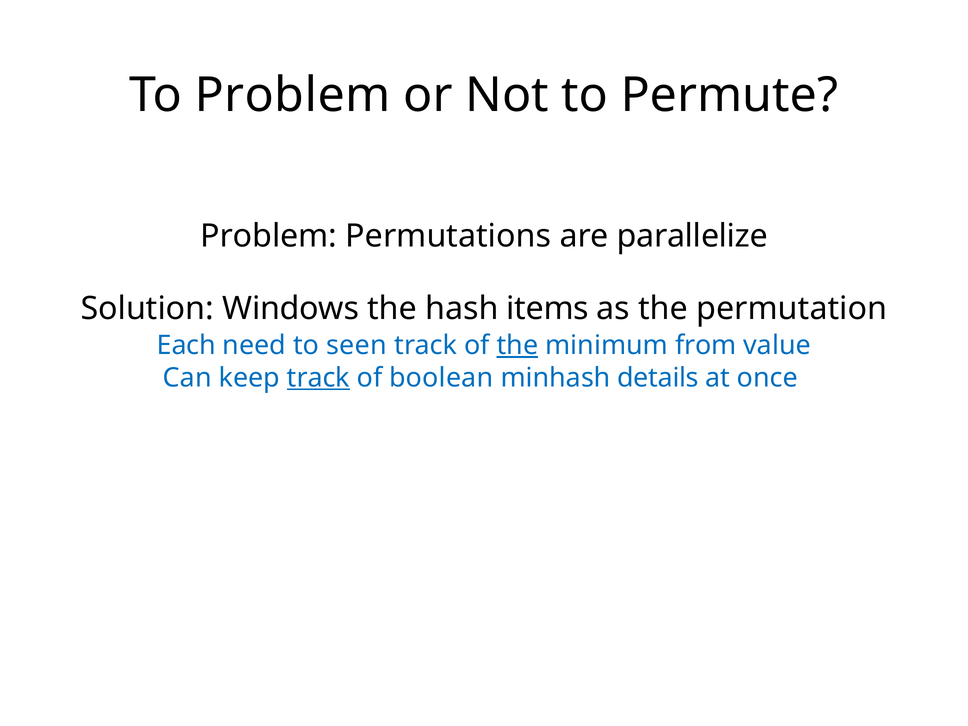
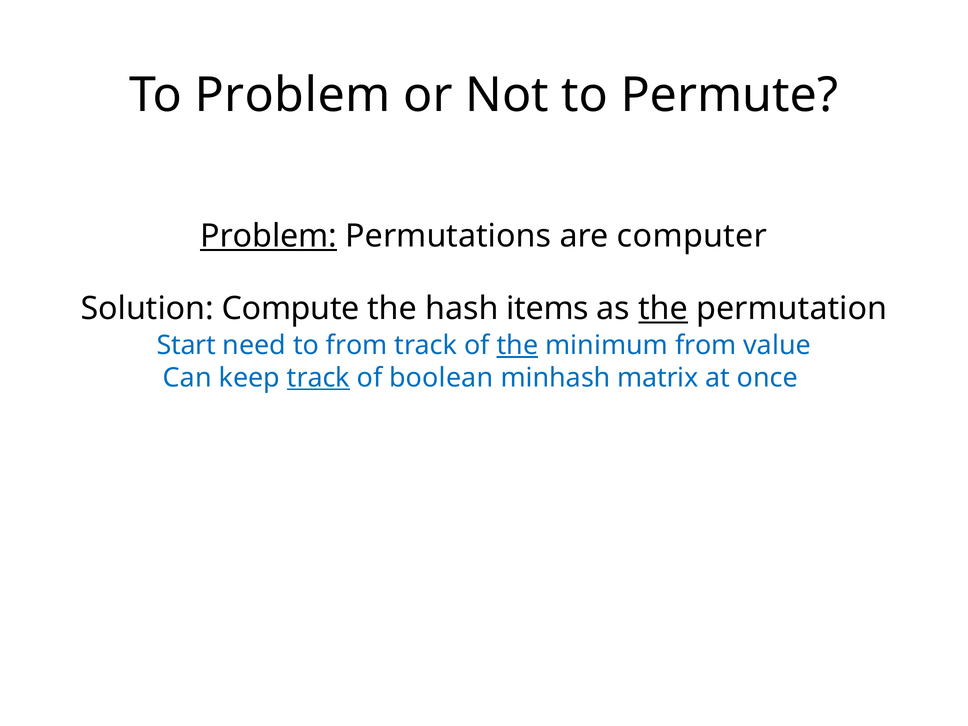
Problem at (269, 236) underline: none -> present
parallelize: parallelize -> computer
Windows: Windows -> Compute
the at (663, 309) underline: none -> present
Each: Each -> Start
to seen: seen -> from
details: details -> matrix
